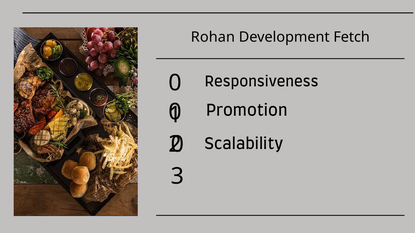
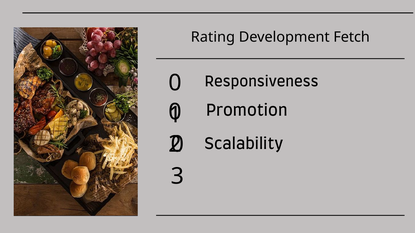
Rohan: Rohan -> Rating
